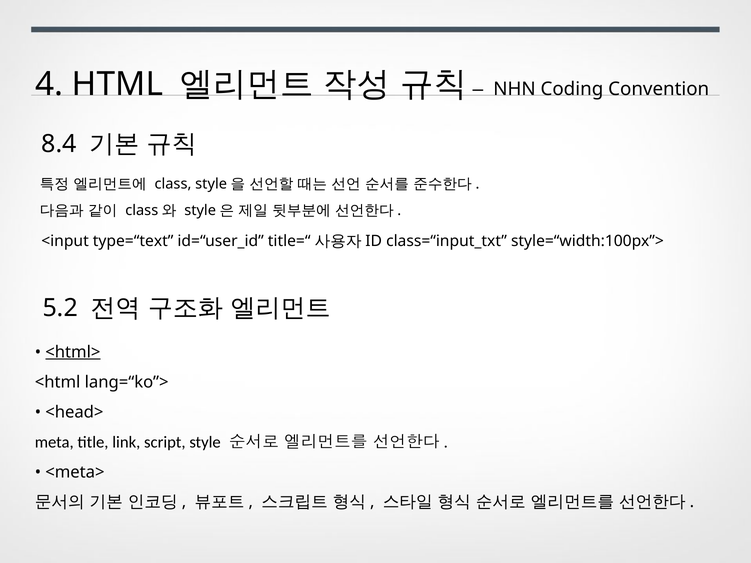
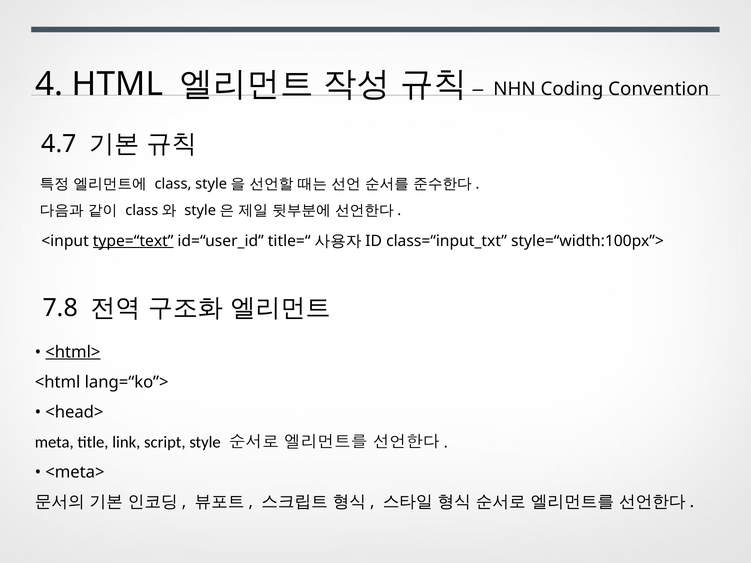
8.4: 8.4 -> 4.7
type=“text underline: none -> present
5.2: 5.2 -> 7.8
